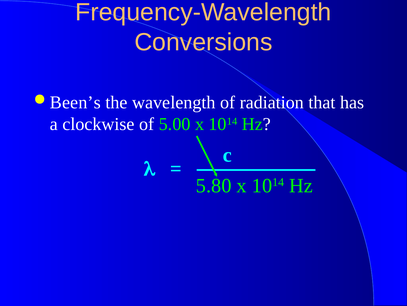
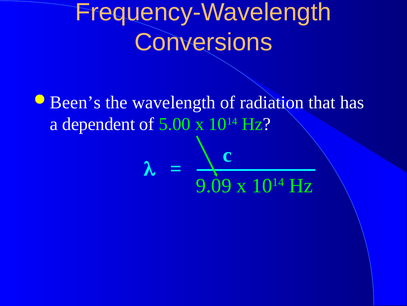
clockwise: clockwise -> dependent
5.80: 5.80 -> 9.09
